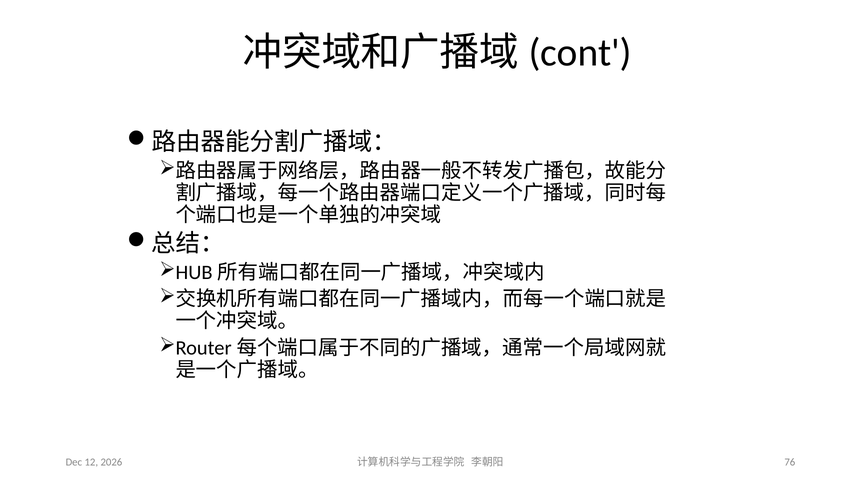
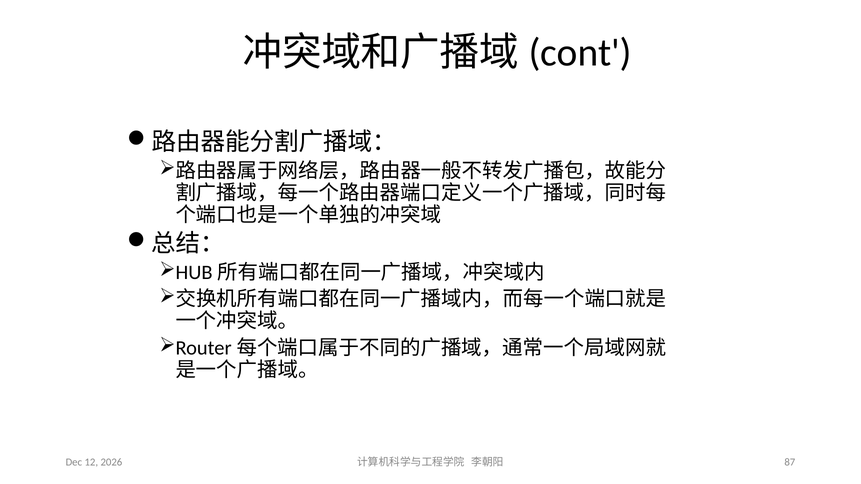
76: 76 -> 87
